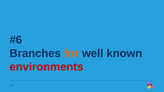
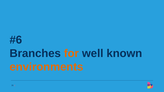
environments colour: red -> orange
